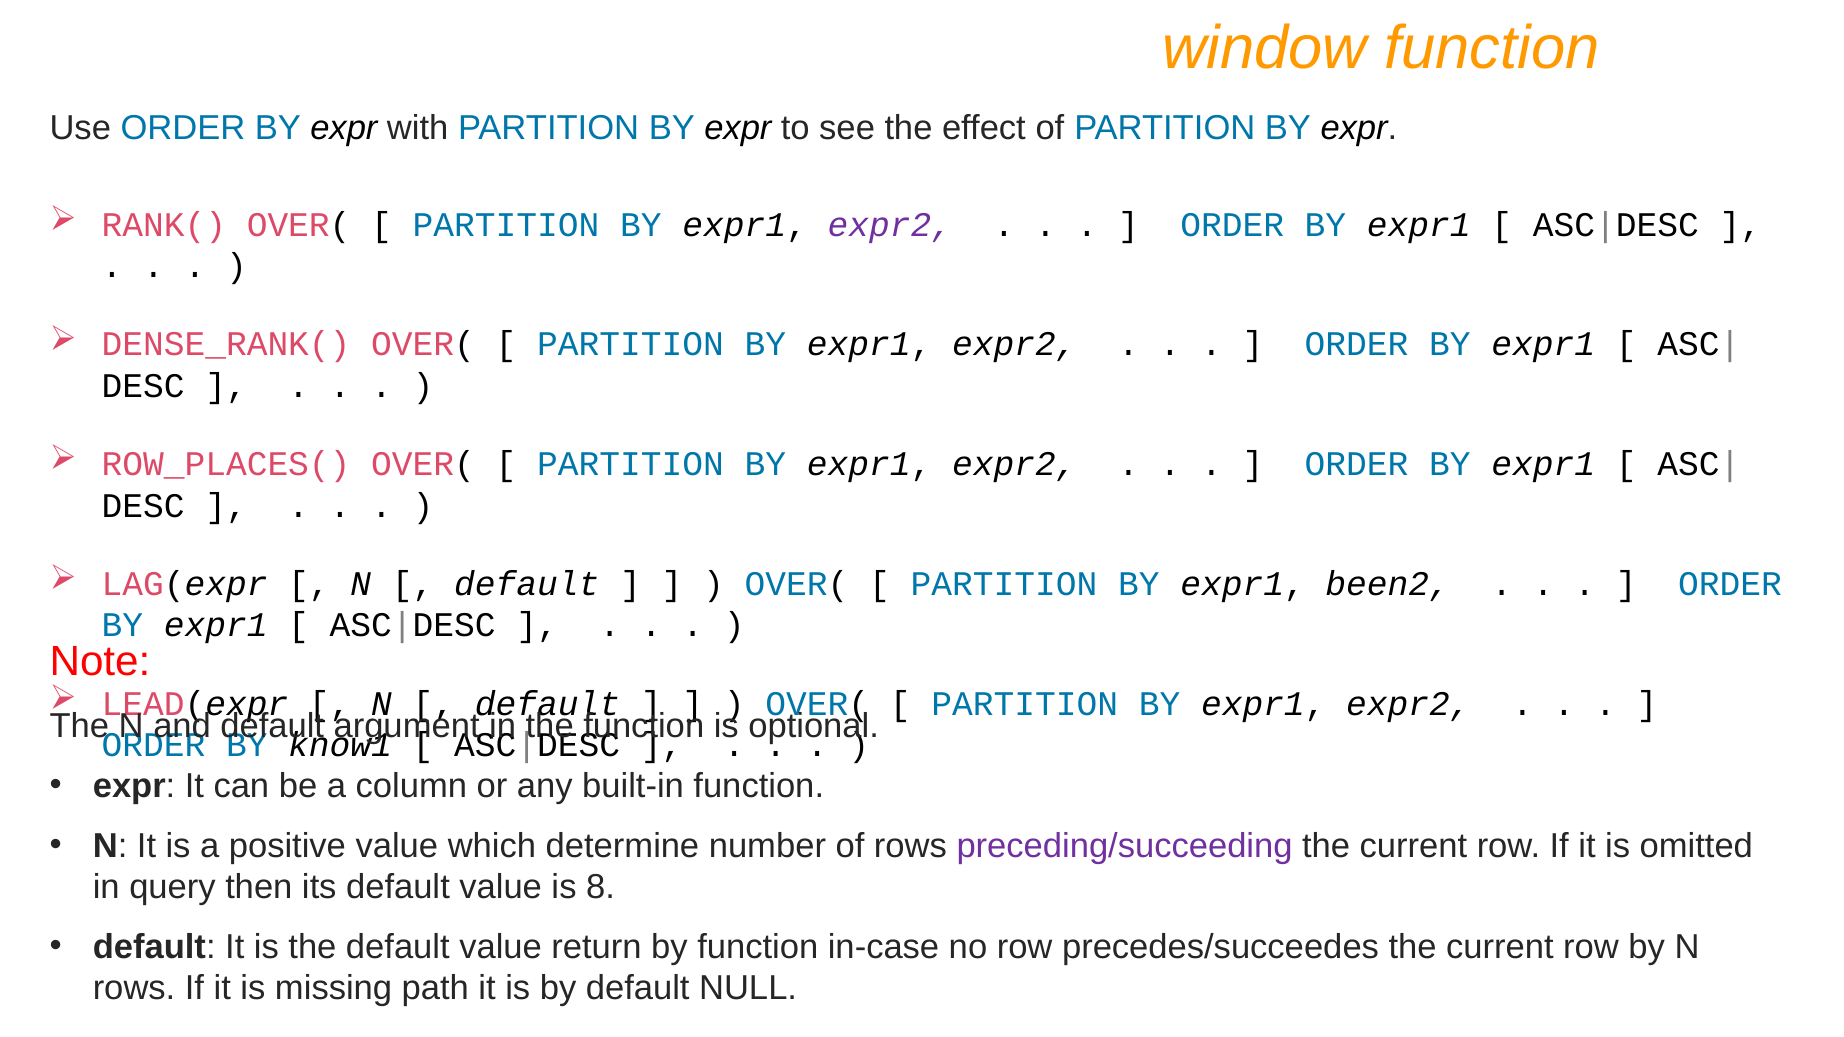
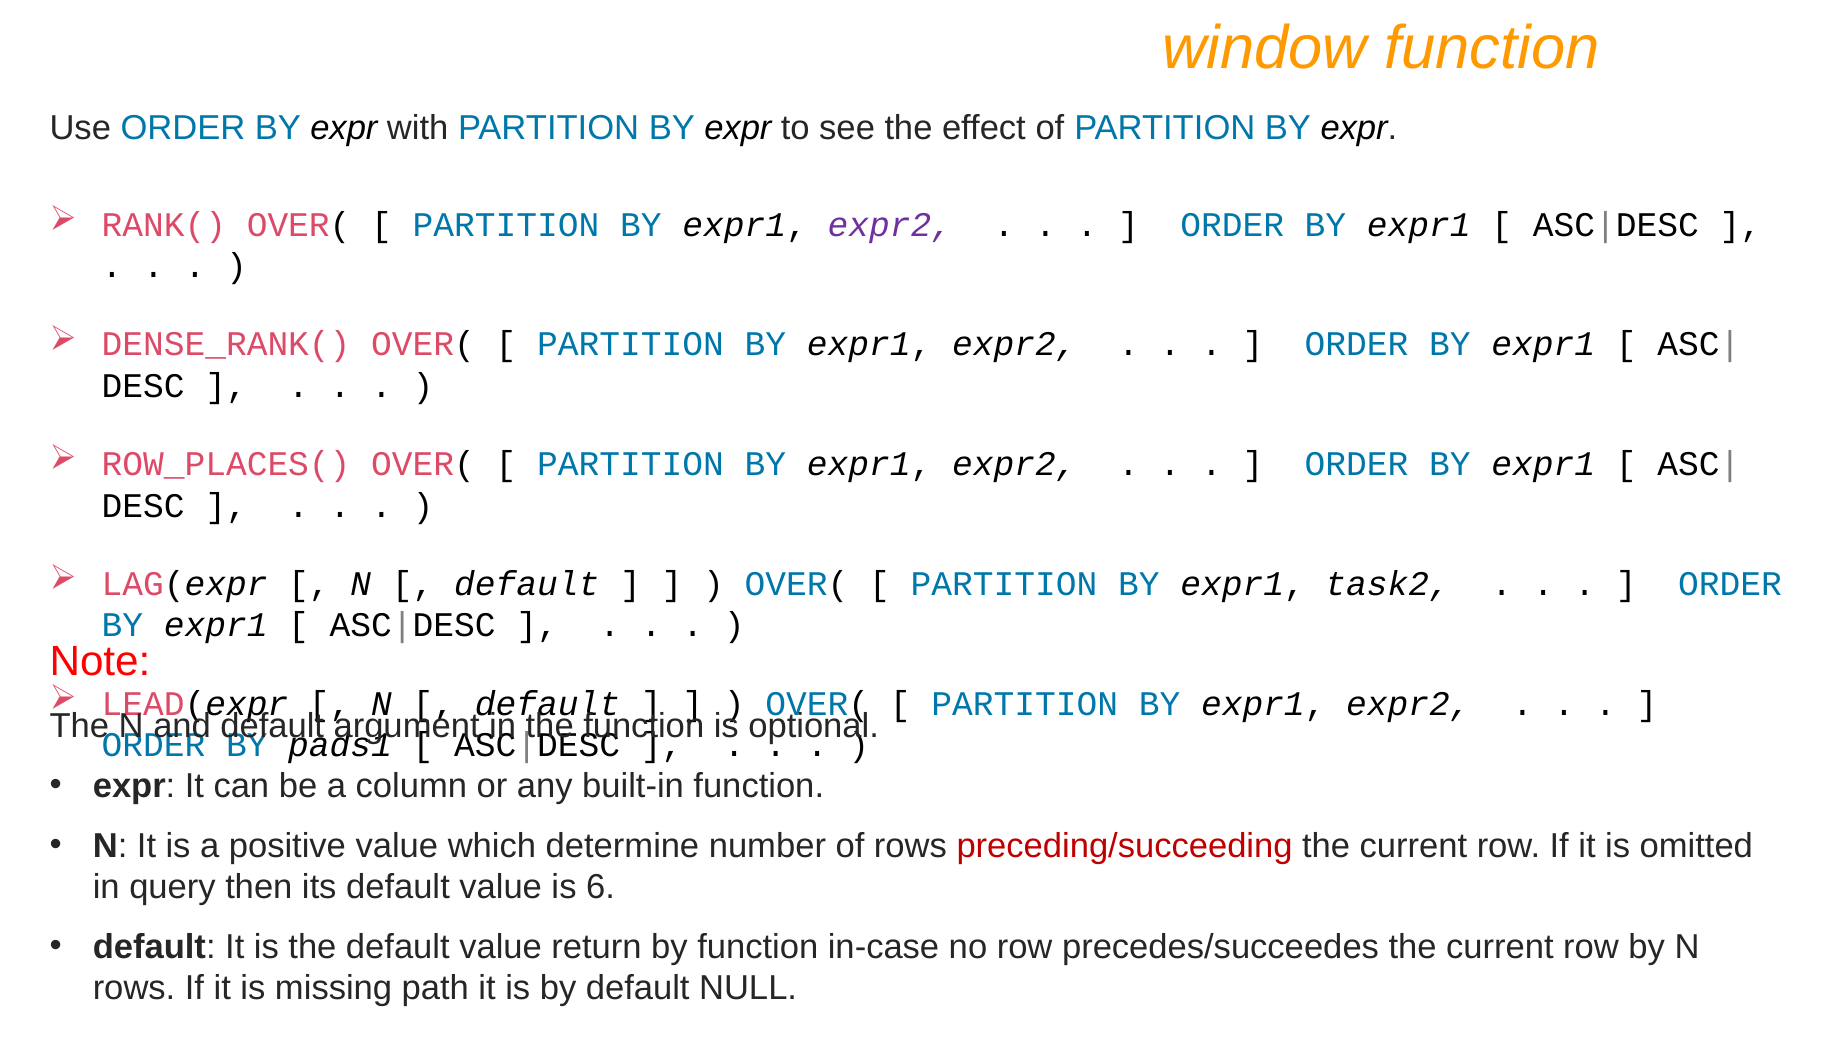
been2: been2 -> task2
know1: know1 -> pads1
preceding/succeeding colour: purple -> red
8: 8 -> 6
